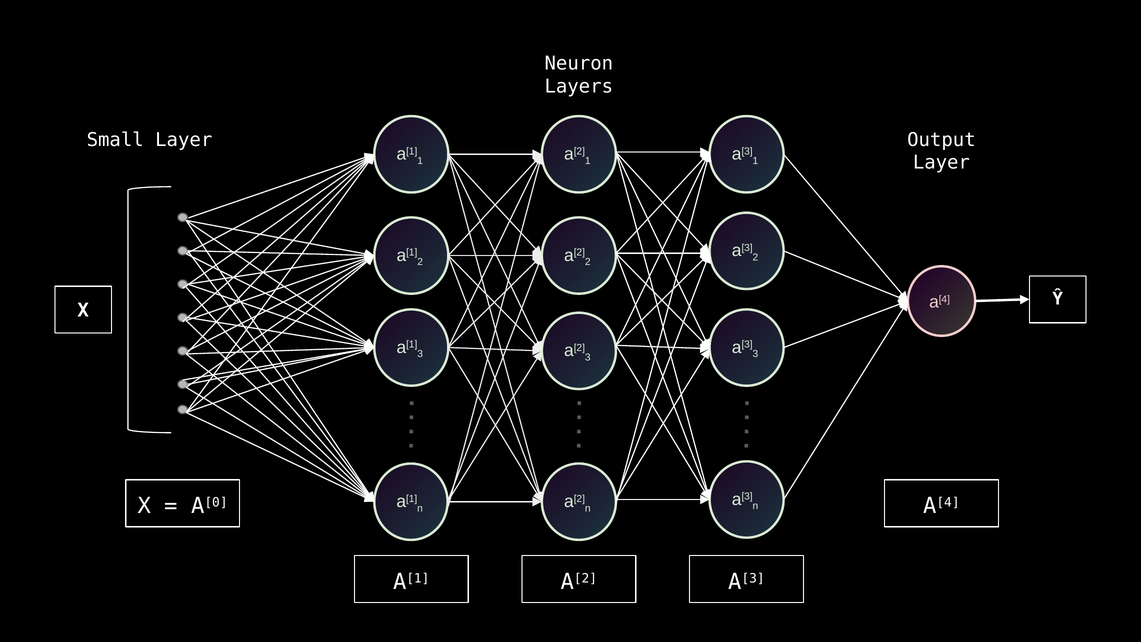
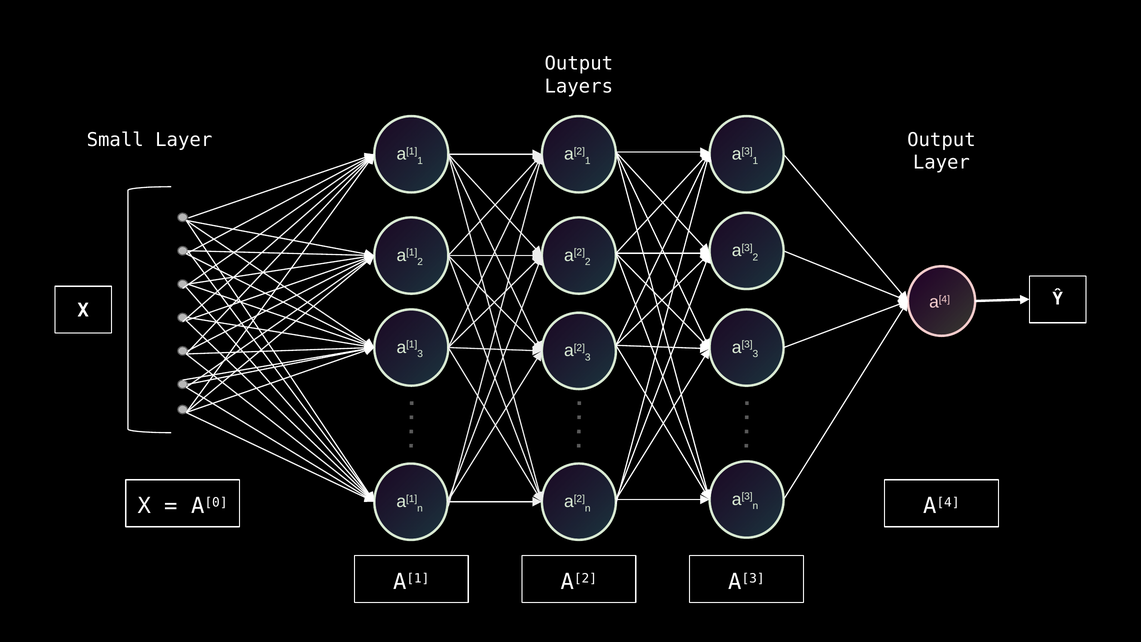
Neuron at (579, 64): Neuron -> Output
